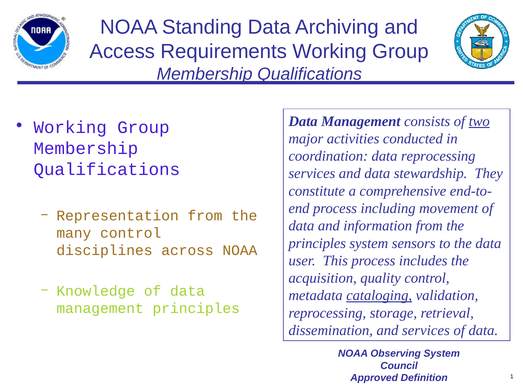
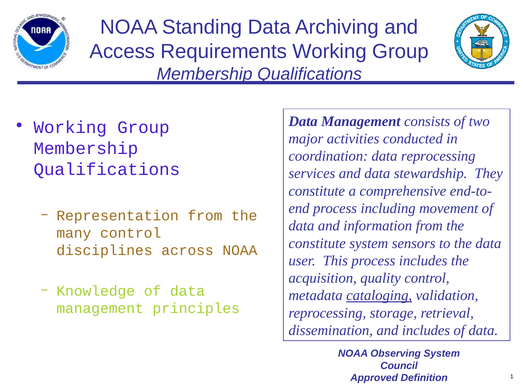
two underline: present -> none
principles at (317, 243): principles -> constitute
and services: services -> includes
